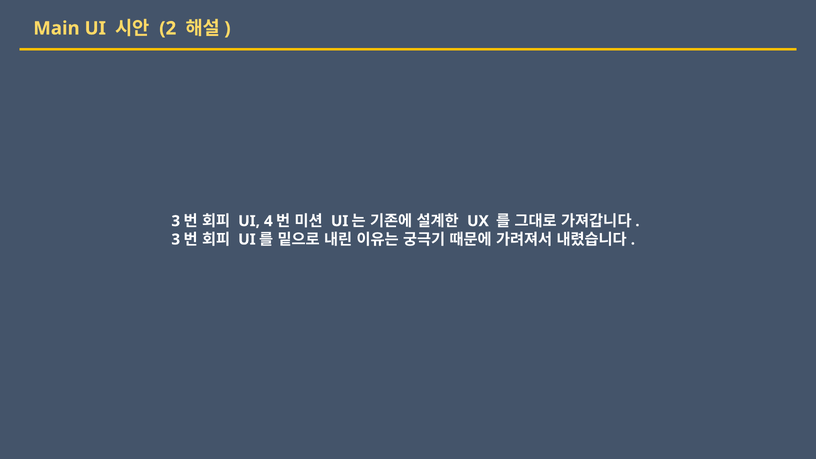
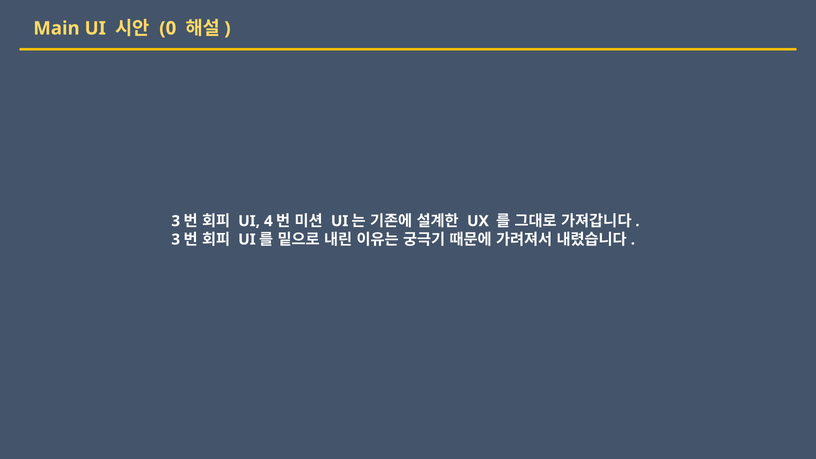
2: 2 -> 0
